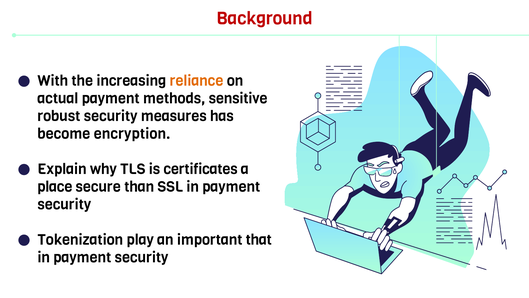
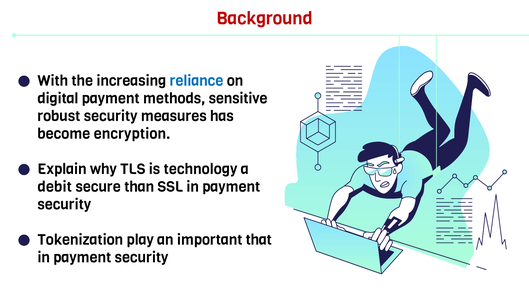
reliance colour: orange -> blue
actual: actual -> digital
certificates: certificates -> technology
place: place -> debit
